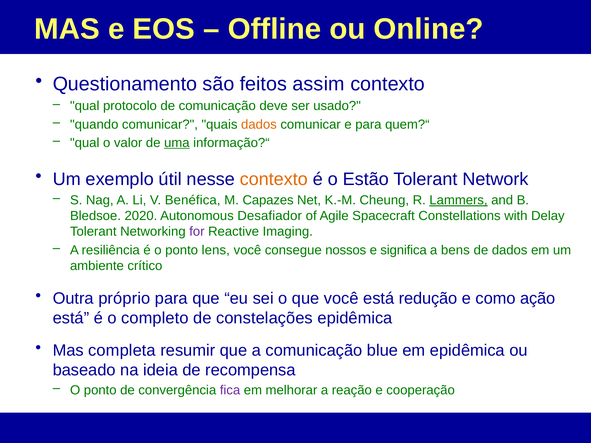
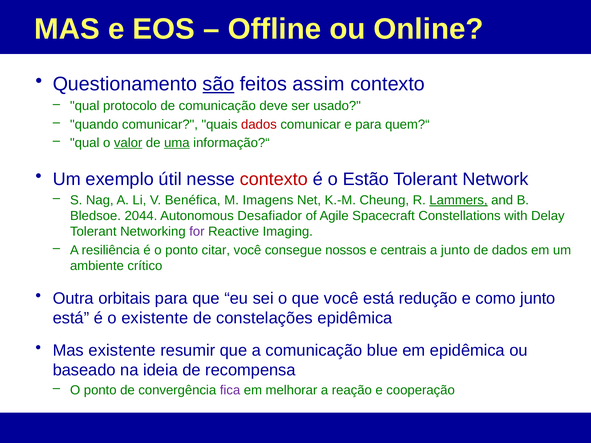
são underline: none -> present
dados at (259, 124) colour: orange -> red
valor underline: none -> present
contexto at (274, 179) colour: orange -> red
Capazes: Capazes -> Imagens
2020: 2020 -> 2044
lens: lens -> citar
significa: significa -> centrais
a bens: bens -> junto
próprio: próprio -> orbitais
como ação: ação -> junto
o completo: completo -> existente
Mas completa: completa -> existente
